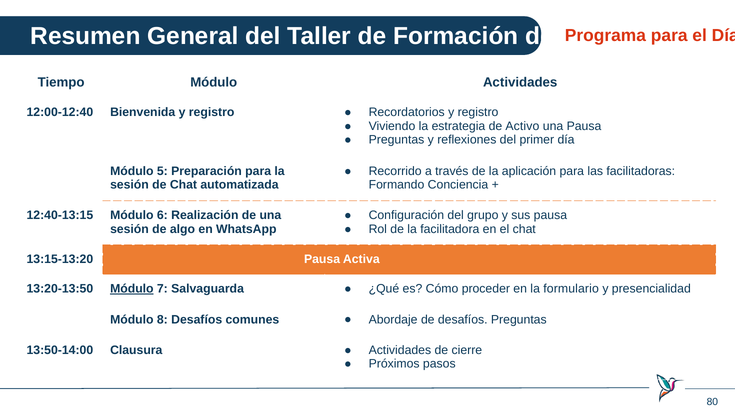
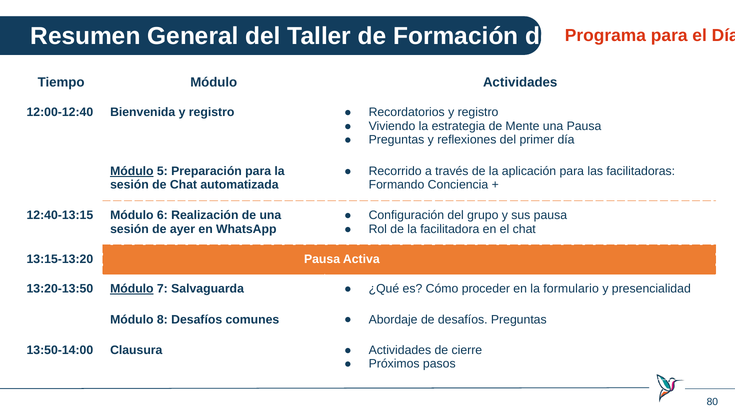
Activo: Activo -> Mente
Módulo at (132, 171) underline: none -> present
algo: algo -> ayer
